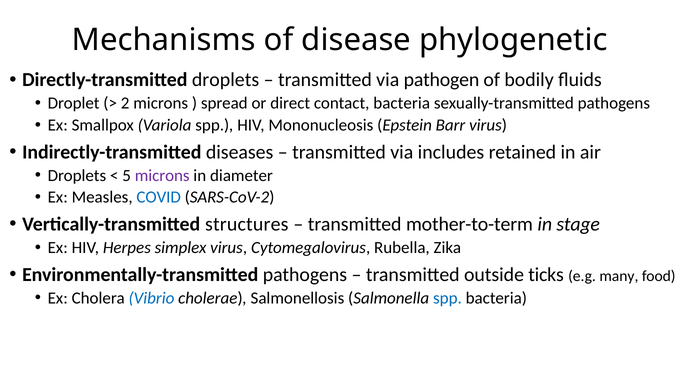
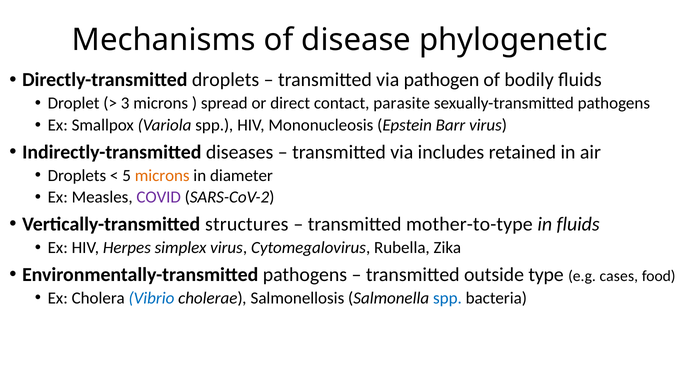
2: 2 -> 3
contact bacteria: bacteria -> parasite
microns at (162, 176) colour: purple -> orange
COVID colour: blue -> purple
mother-to-term: mother-to-term -> mother-to-type
in stage: stage -> fluids
outside ticks: ticks -> type
many: many -> cases
